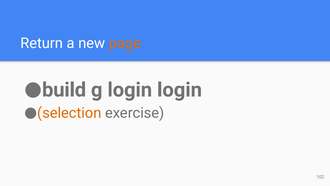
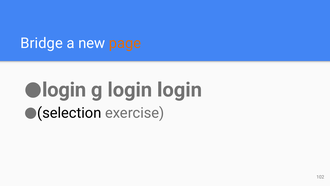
Return: Return -> Bridge
build at (64, 90): build -> login
selection colour: orange -> black
